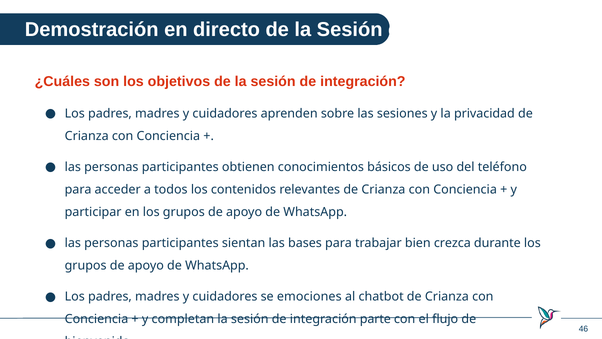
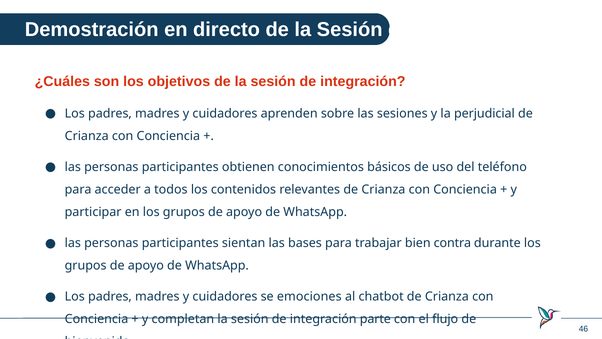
privacidad: privacidad -> perjudicial
crezca: crezca -> contra
